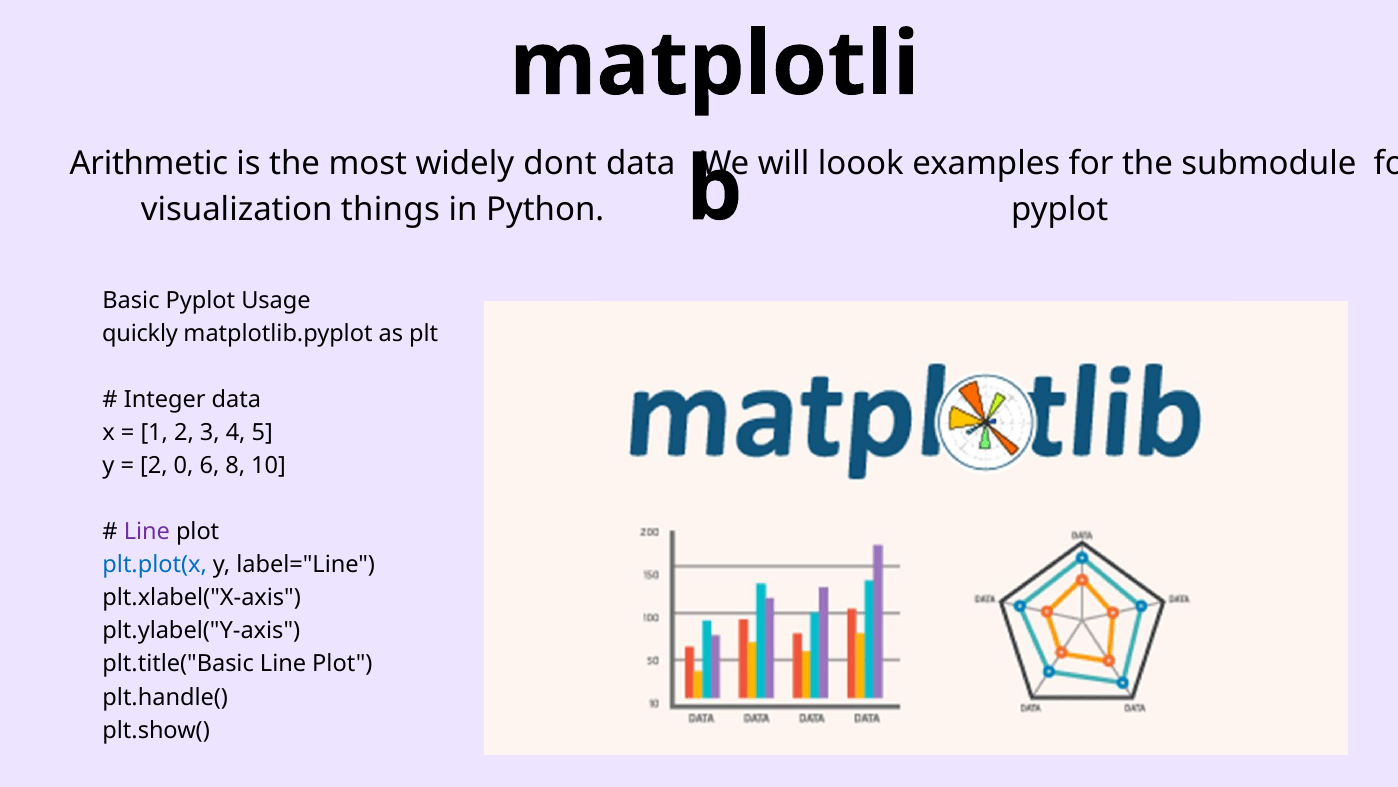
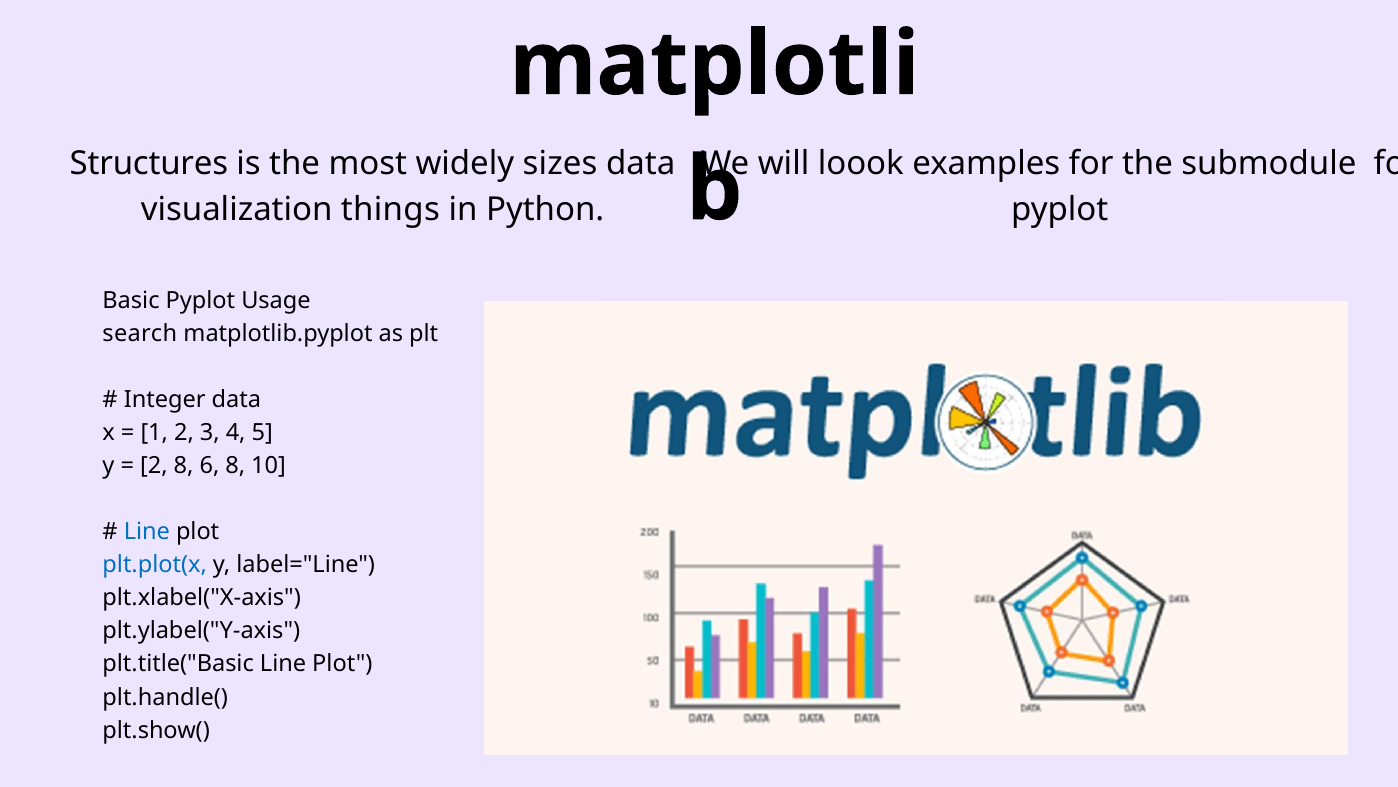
Arithmetic: Arithmetic -> Structures
dont: dont -> sizes
quickly: quickly -> search
2 0: 0 -> 8
Line at (147, 531) colour: purple -> blue
